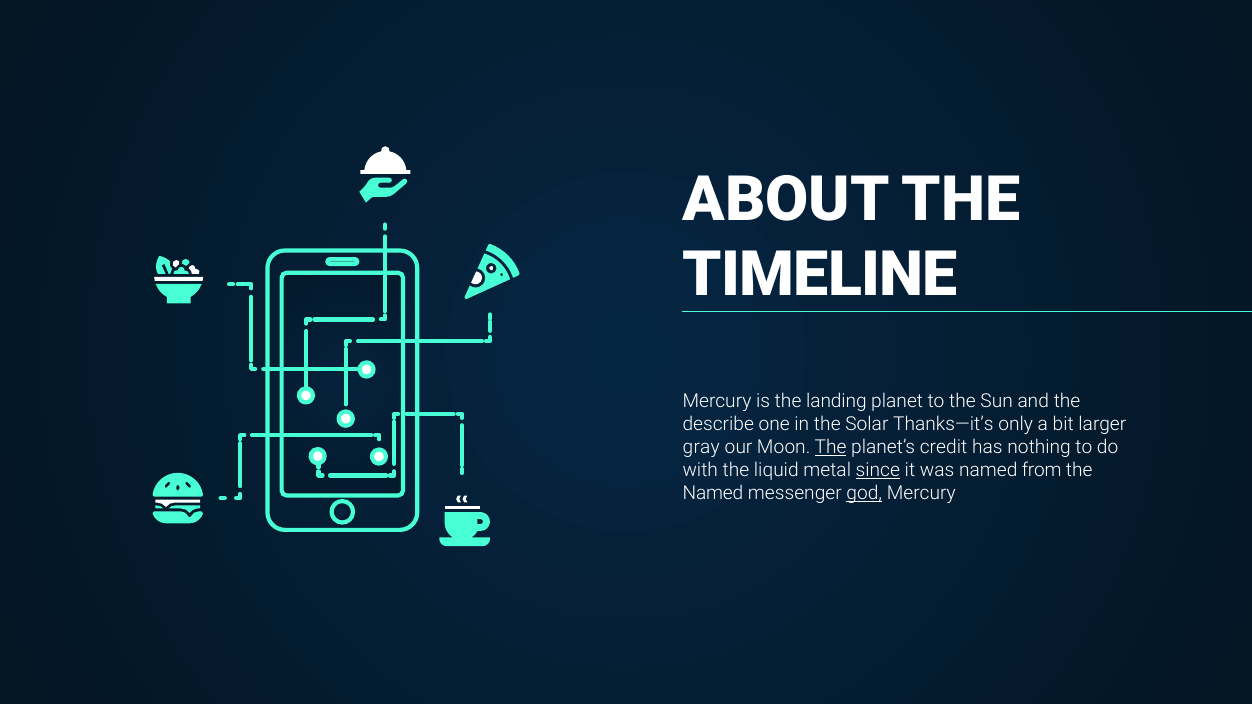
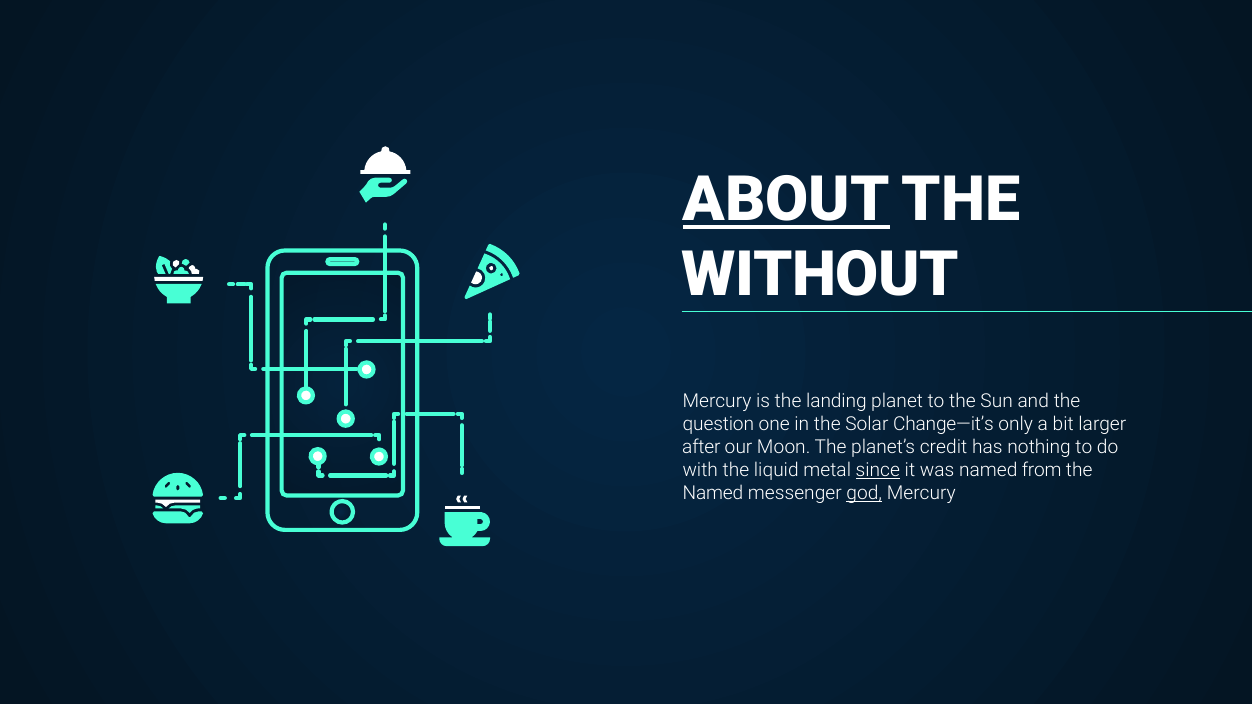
ABOUT underline: none -> present
TIMELINE: TIMELINE -> WITHOUT
describe: describe -> question
Thanks—it’s: Thanks—it’s -> Change—it’s
gray: gray -> after
The at (831, 447) underline: present -> none
